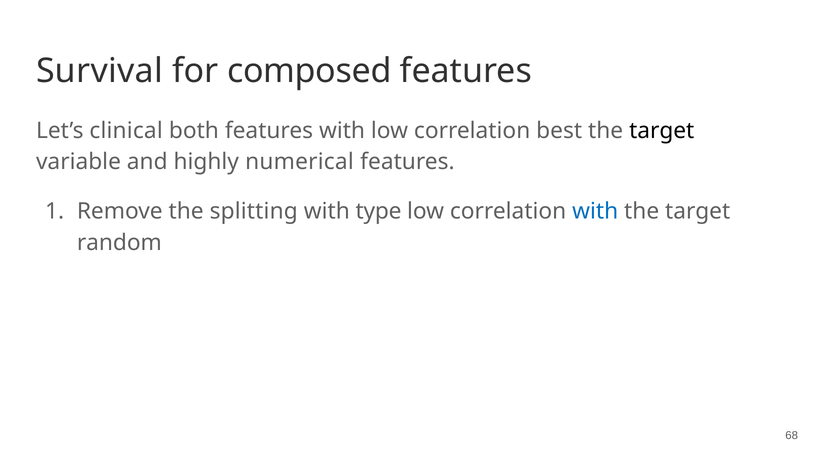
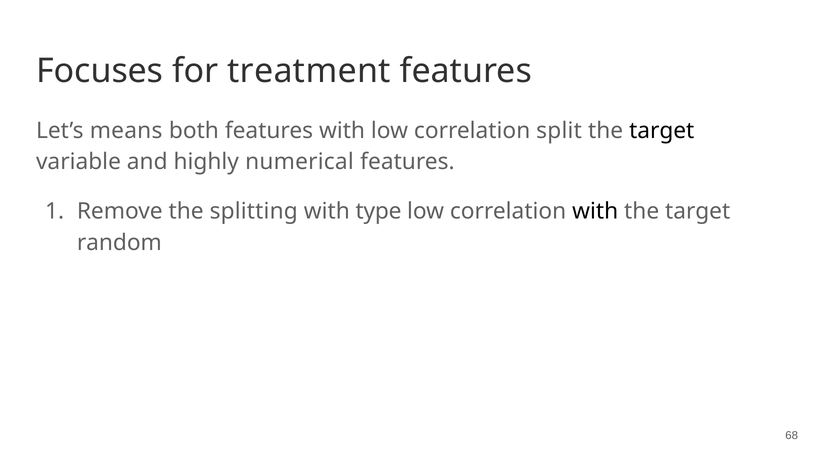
Survival: Survival -> Focuses
composed: composed -> treatment
clinical: clinical -> means
best: best -> split
with at (595, 211) colour: blue -> black
